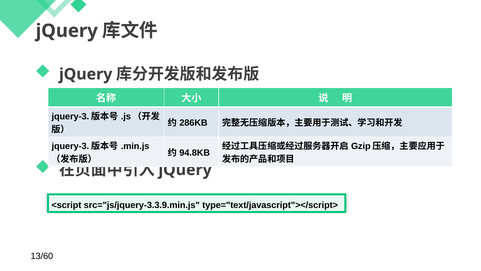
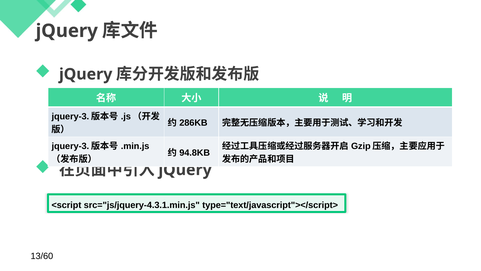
src="js/jquery-3.3.9.min.js: src="js/jquery-3.3.9.min.js -> src="js/jquery-4.3.1.min.js
